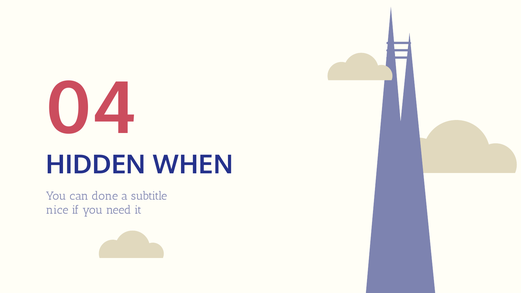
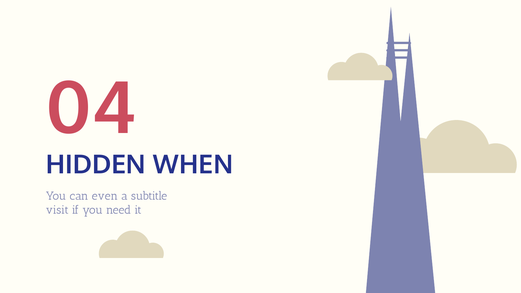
done: done -> even
nice: nice -> visit
